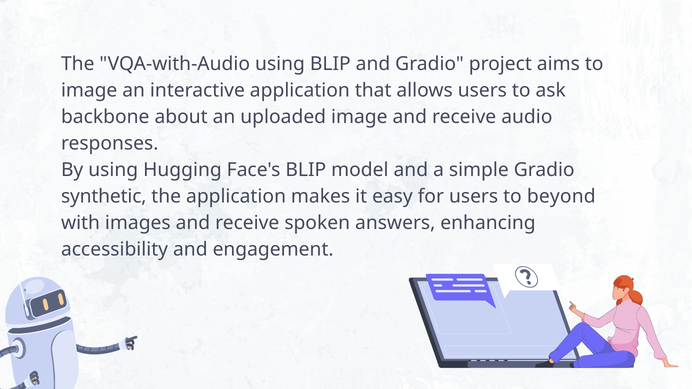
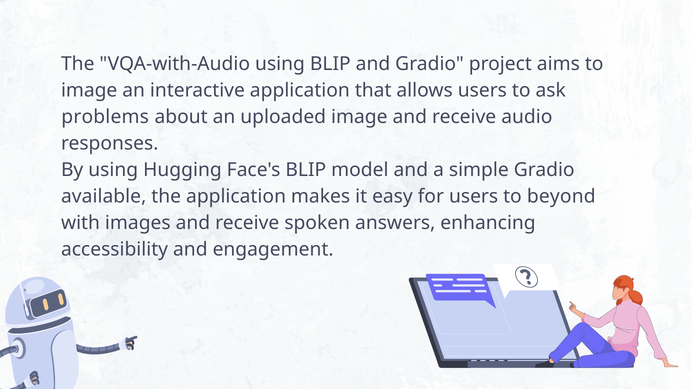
backbone: backbone -> problems
synthetic: synthetic -> available
